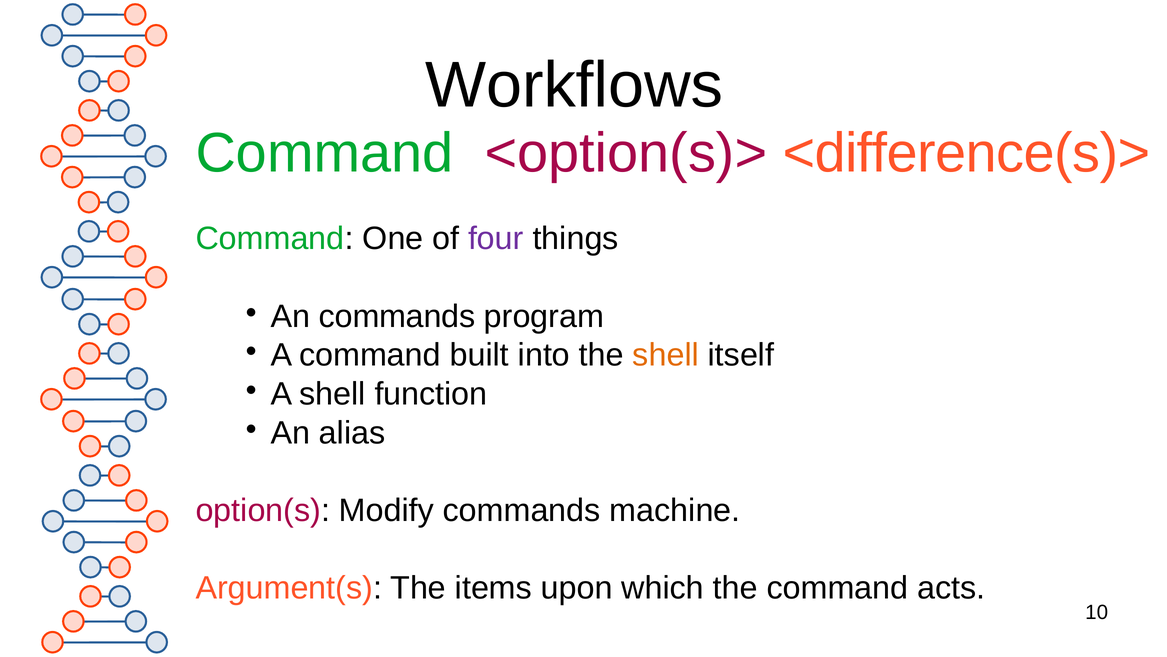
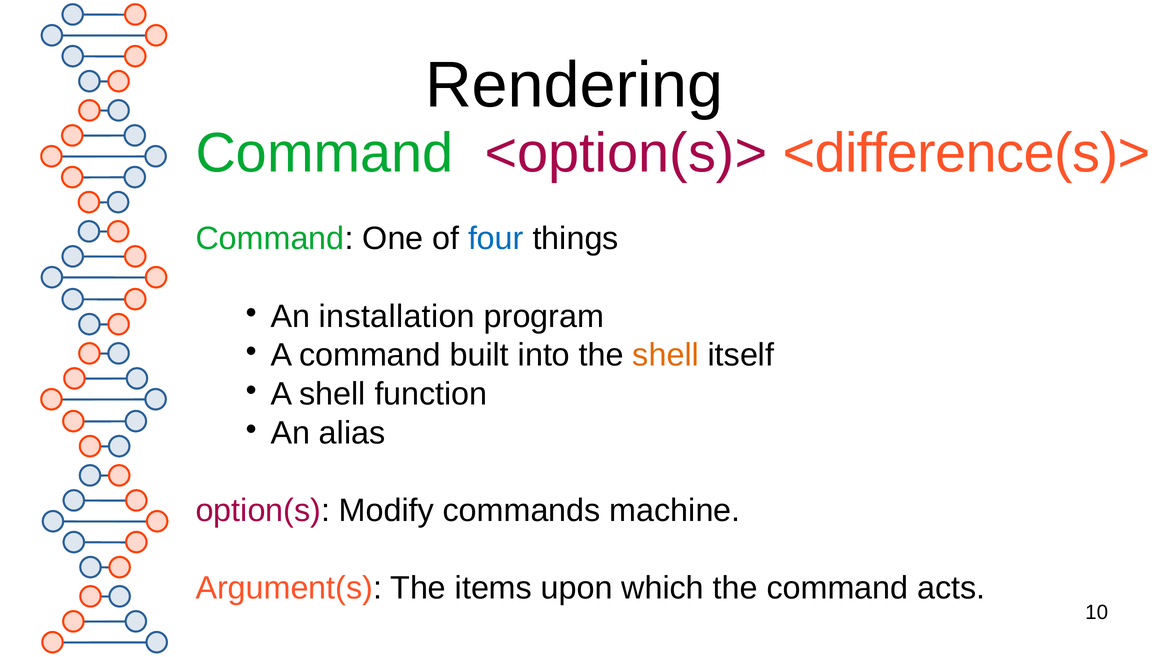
Workflows: Workflows -> Rendering
four colour: purple -> blue
An commands: commands -> installation
